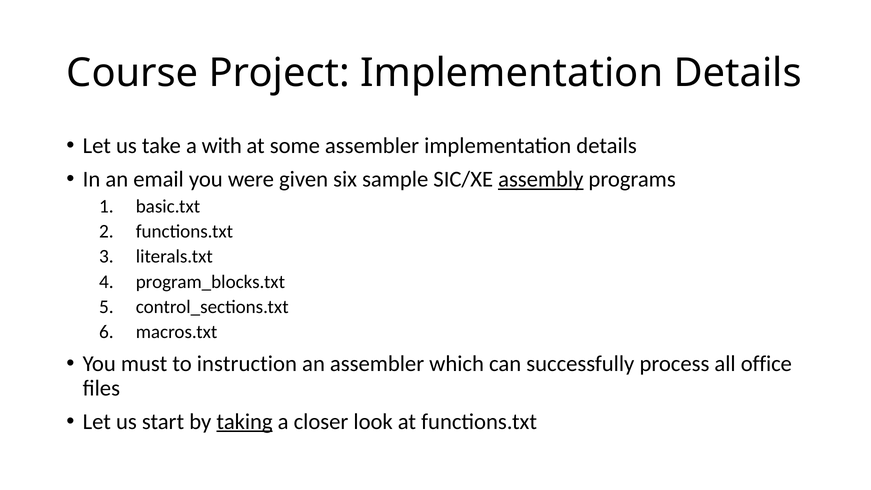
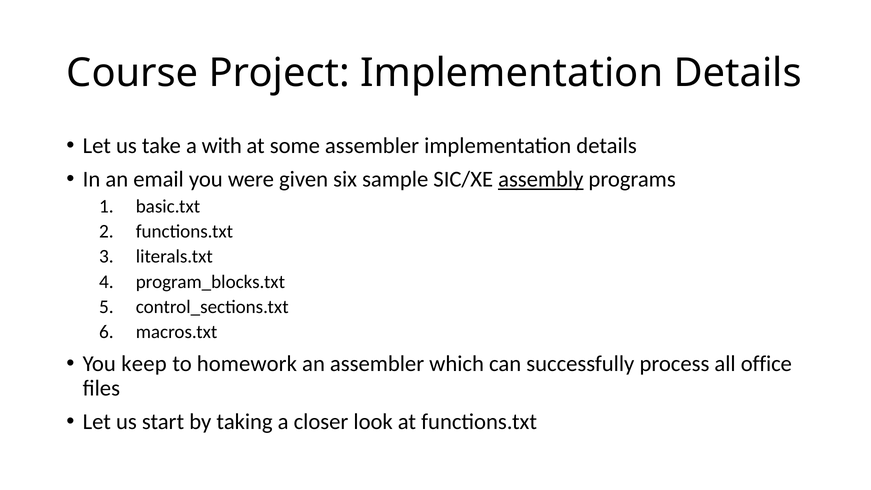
must: must -> keep
instruction: instruction -> homework
taking underline: present -> none
